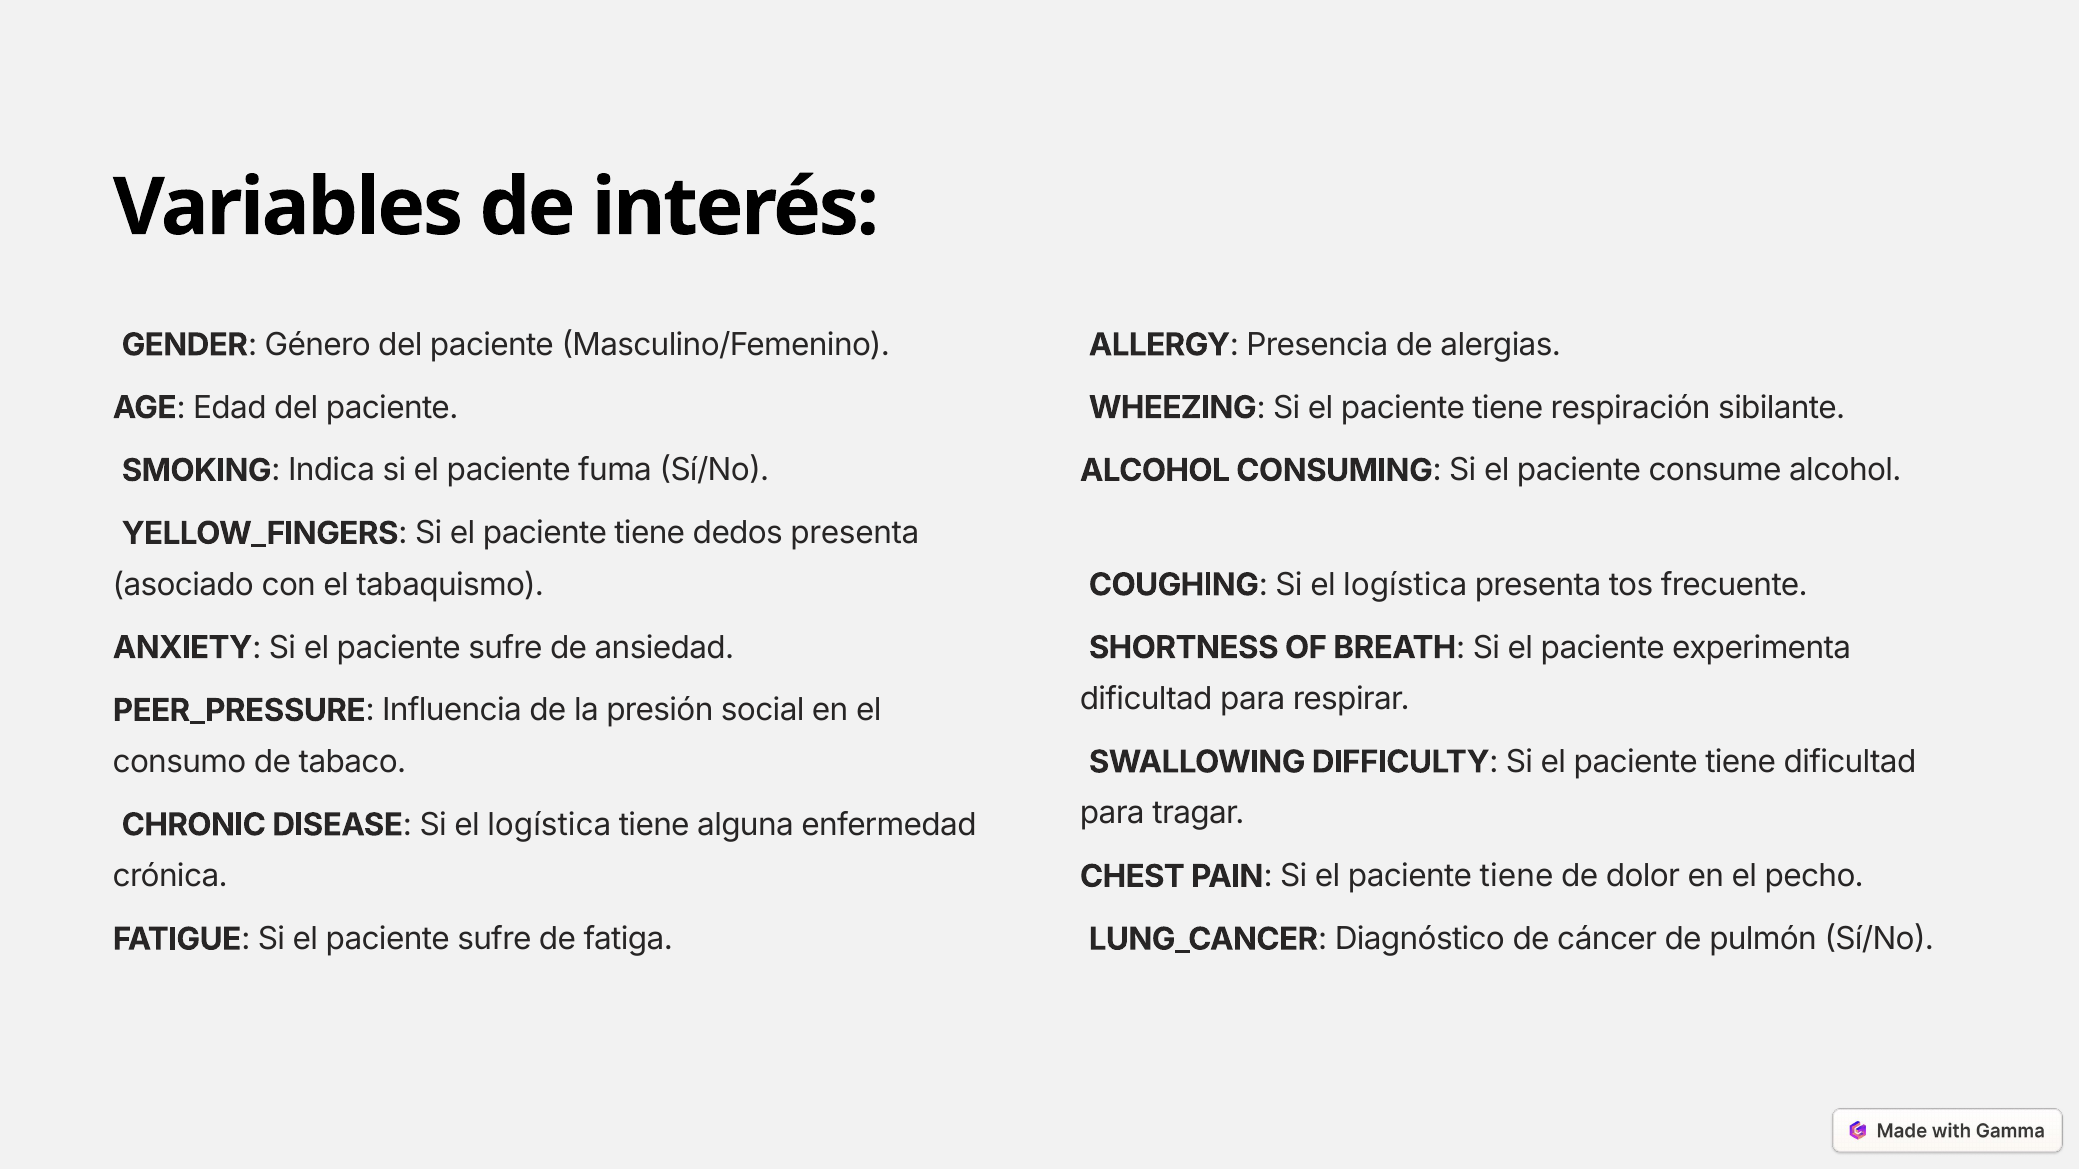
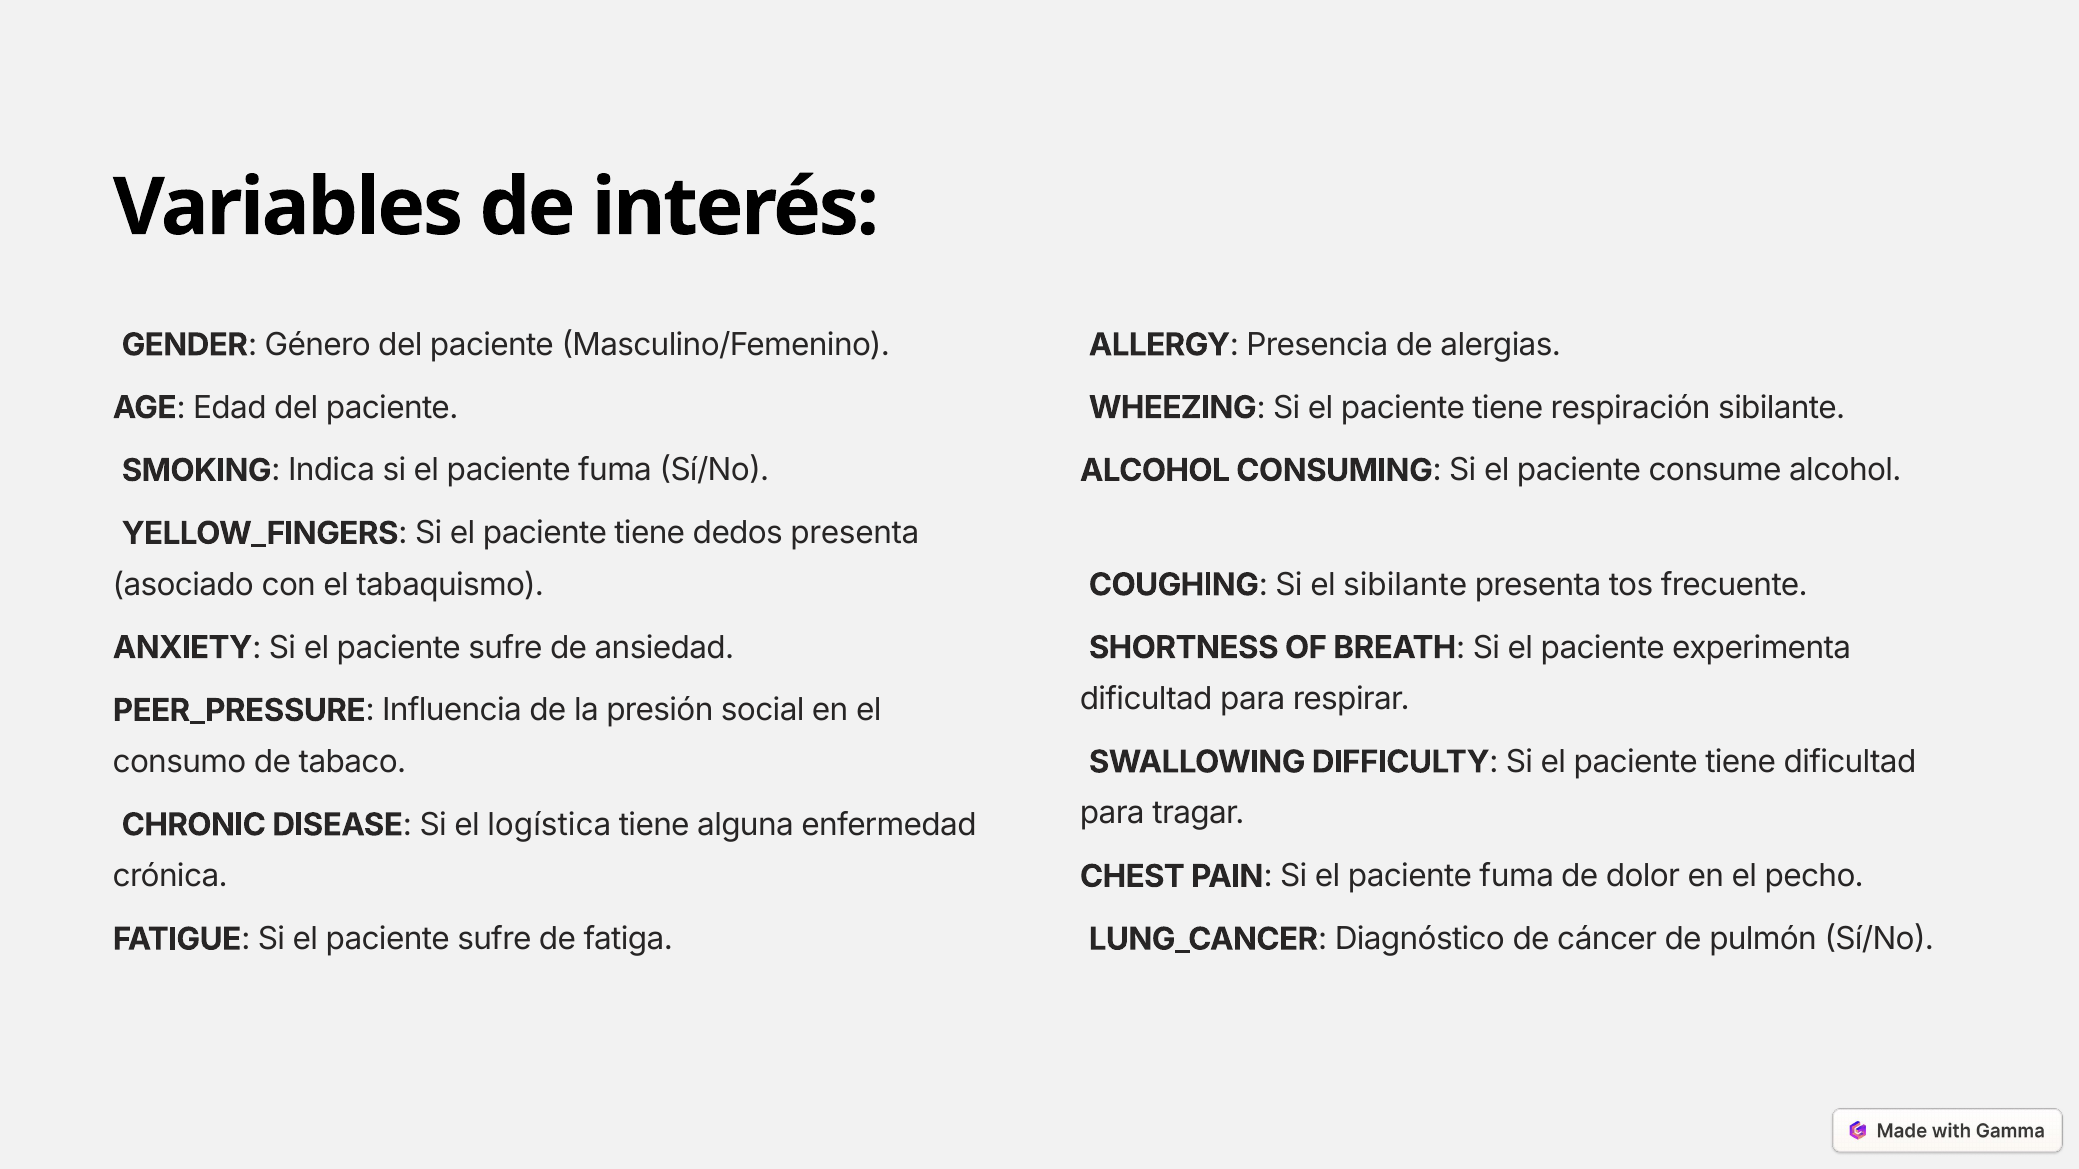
COUGHING Si el logística: logística -> sibilante
tiene at (1517, 877): tiene -> fuma
